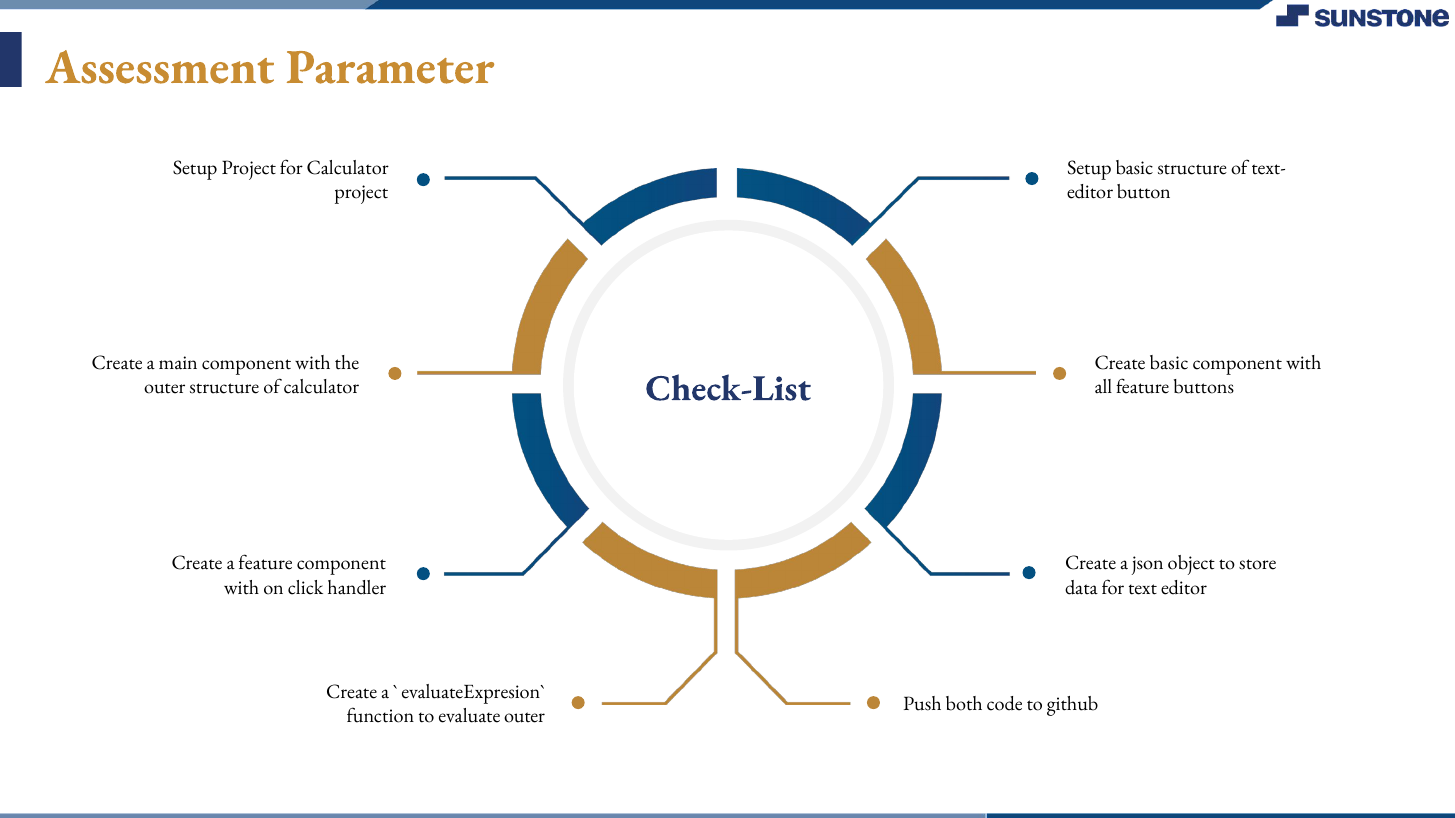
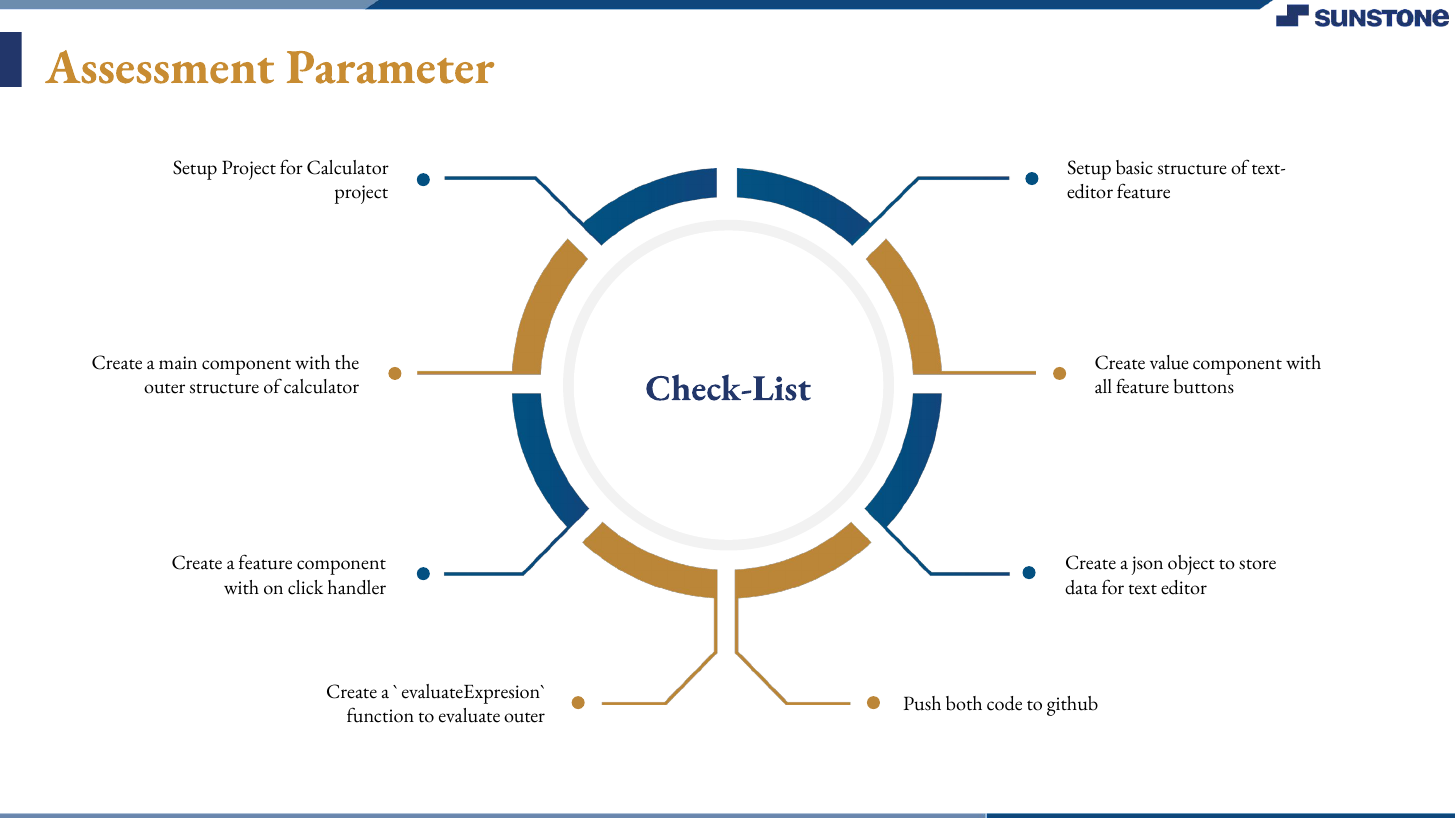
editor button: button -> feature
Create basic: basic -> value
